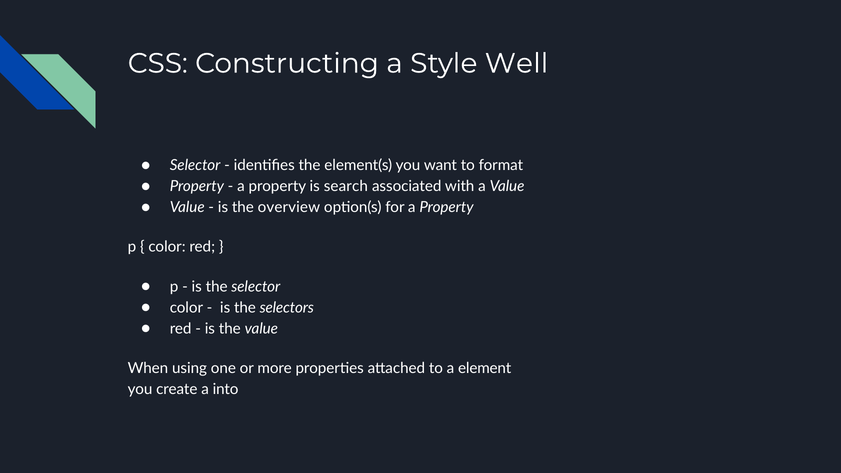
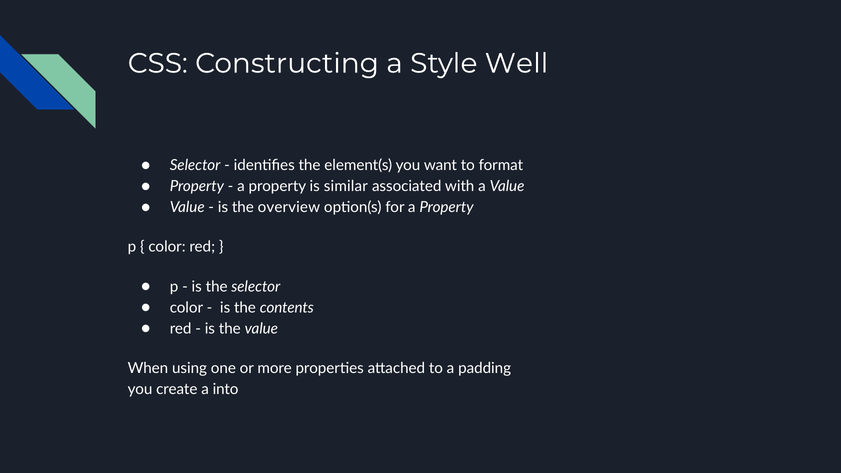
search: search -> similar
selectors: selectors -> contents
element: element -> padding
